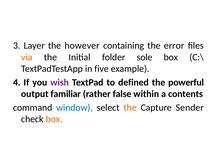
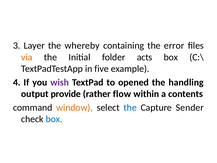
however: however -> whereby
sole: sole -> acts
defined: defined -> opened
powerful: powerful -> handling
familiar: familiar -> provide
false: false -> flow
window colour: blue -> orange
the at (130, 107) colour: orange -> blue
box at (54, 119) colour: orange -> blue
